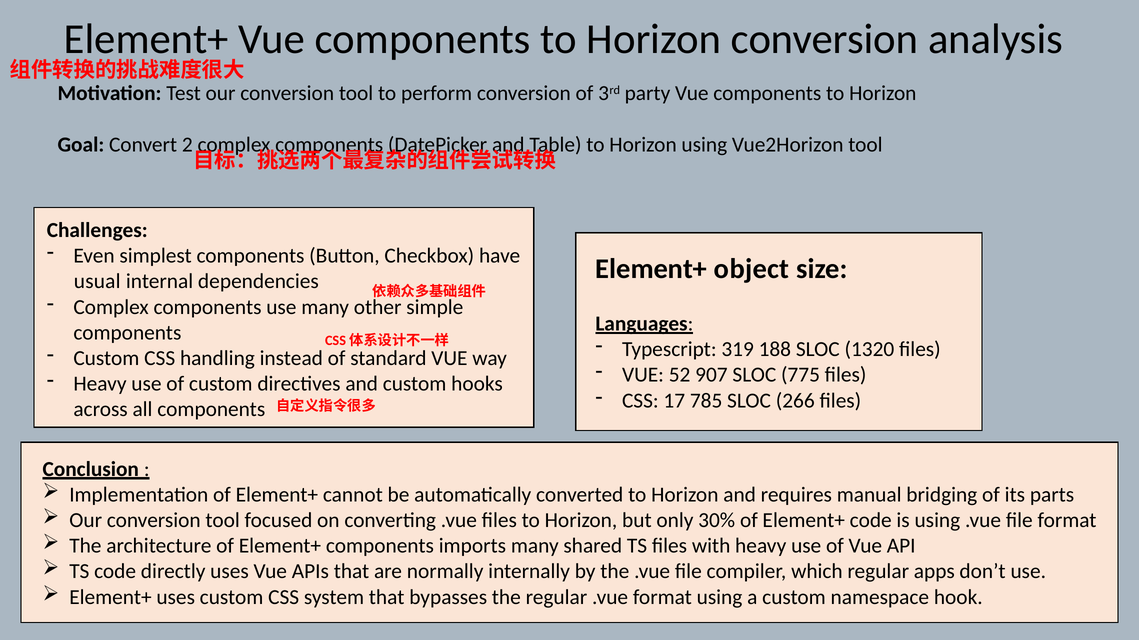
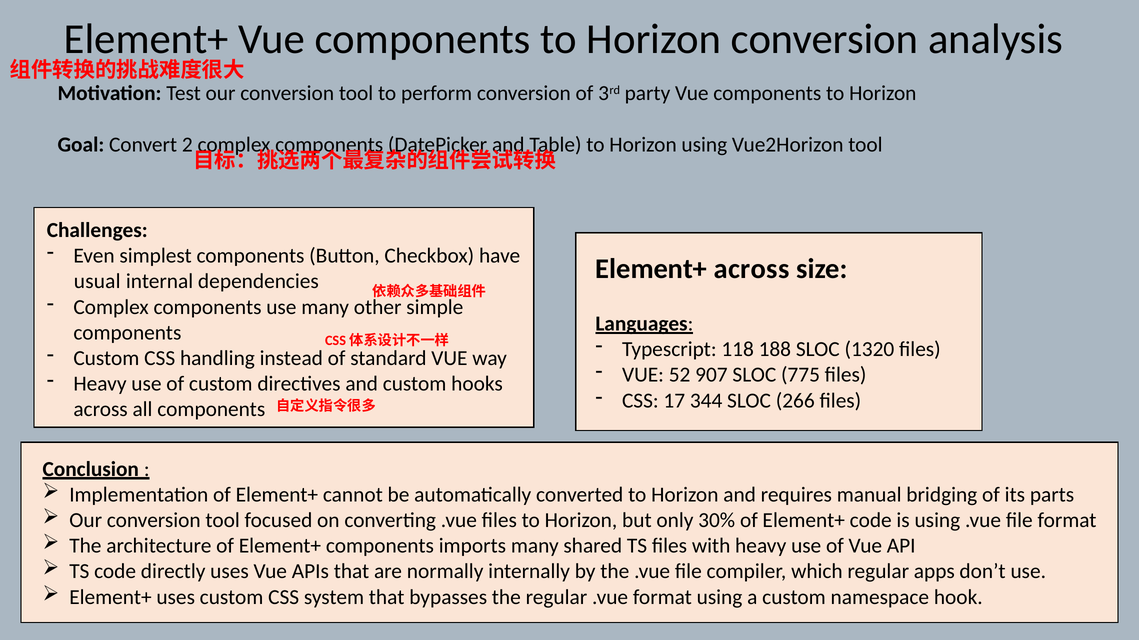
Element+ object: object -> across
319: 319 -> 118
785: 785 -> 344
